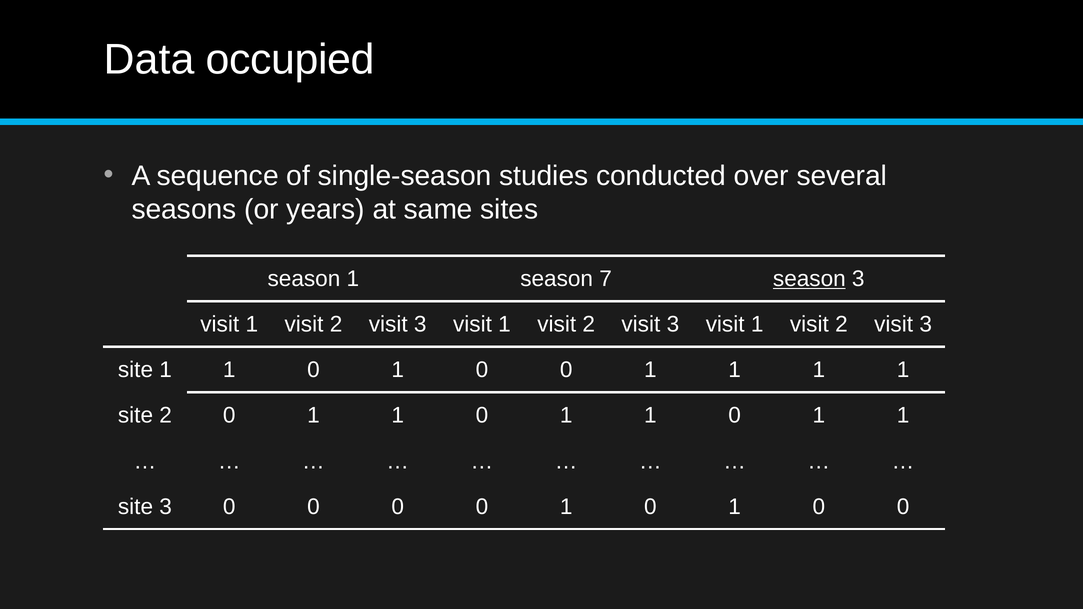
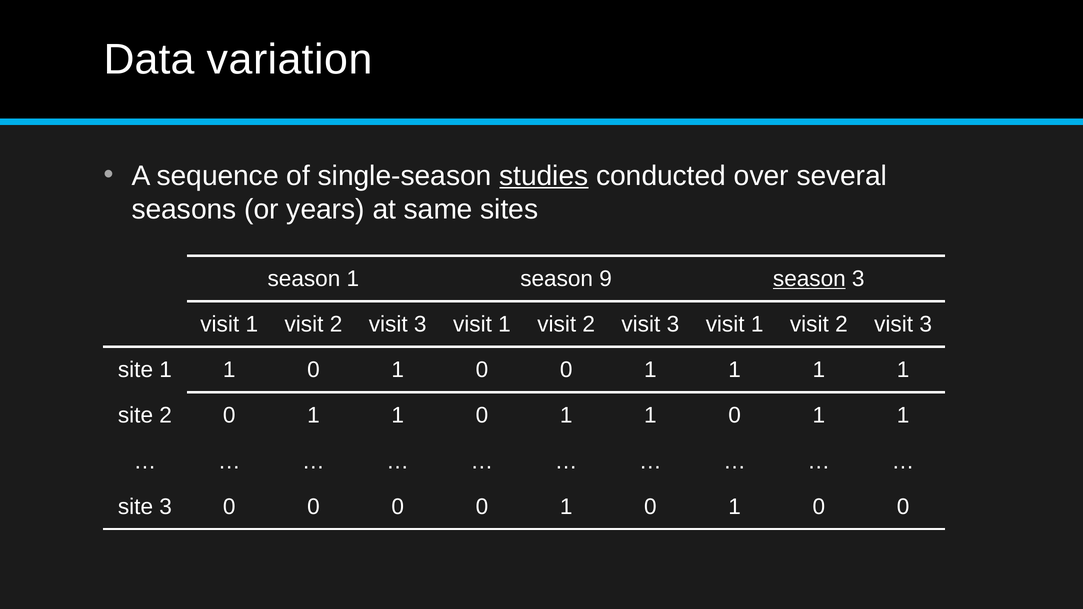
occupied: occupied -> variation
studies underline: none -> present
7: 7 -> 9
